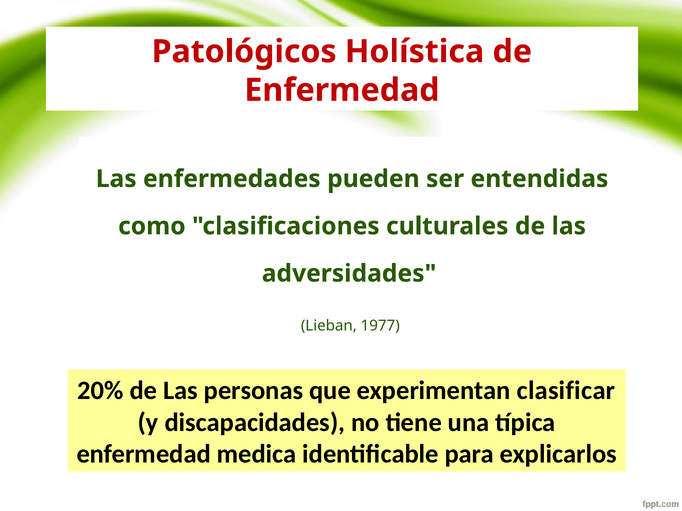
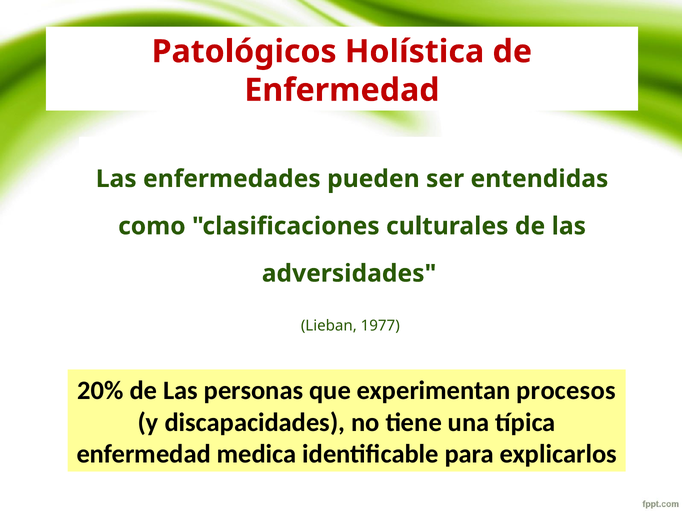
clasificar: clasificar -> procesos
